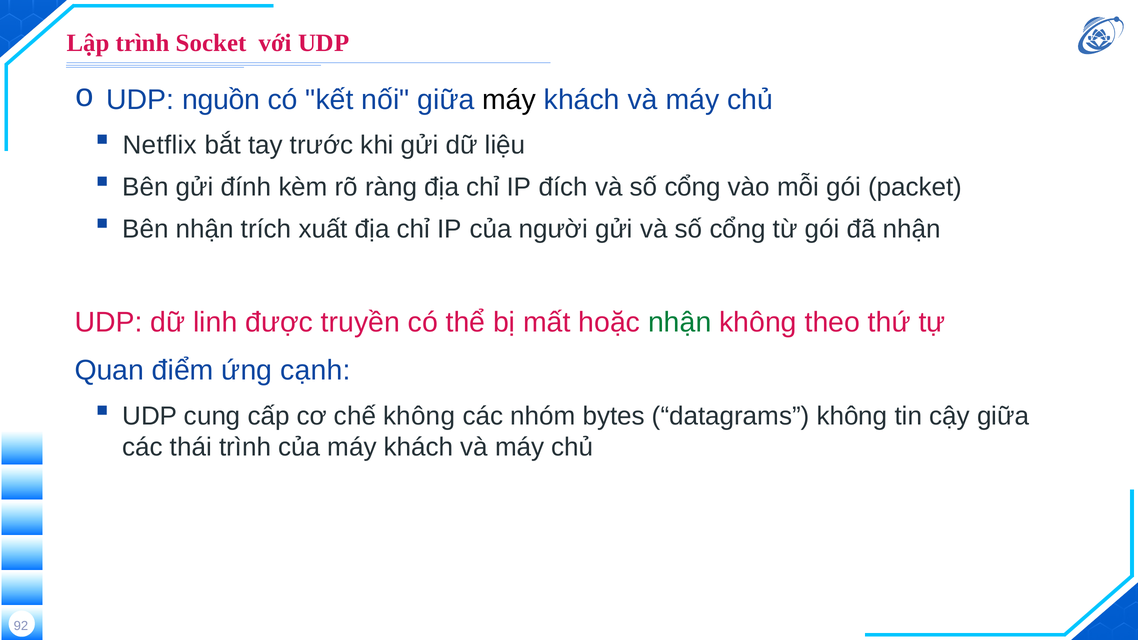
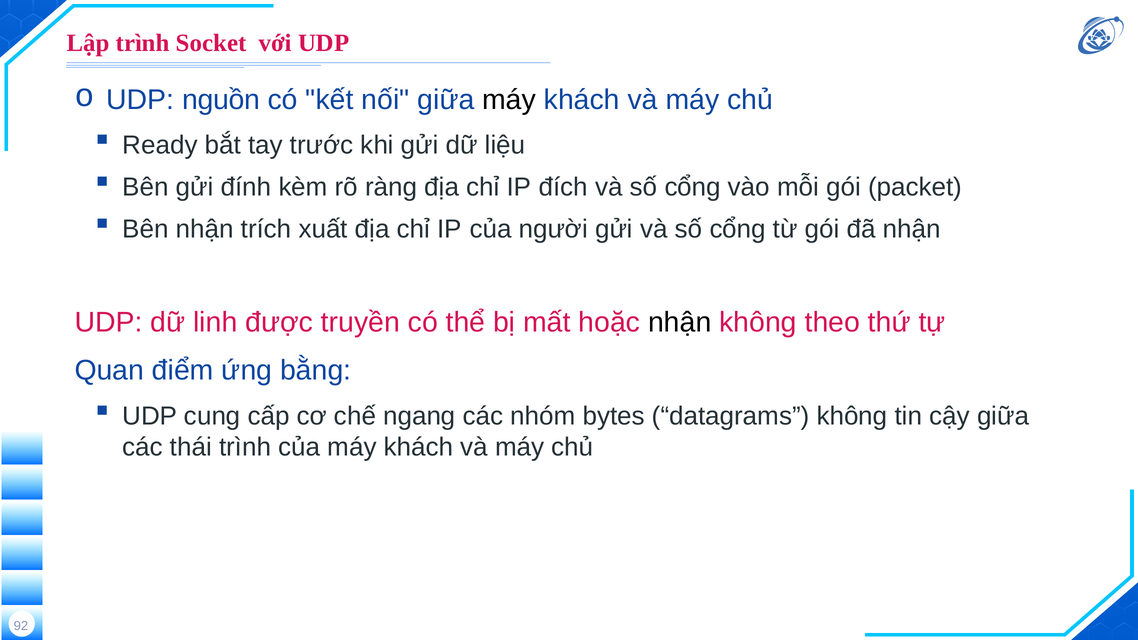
Netflix: Netflix -> Ready
nhận at (680, 322) colour: green -> black
cạnh: cạnh -> bằng
chế không: không -> ngang
